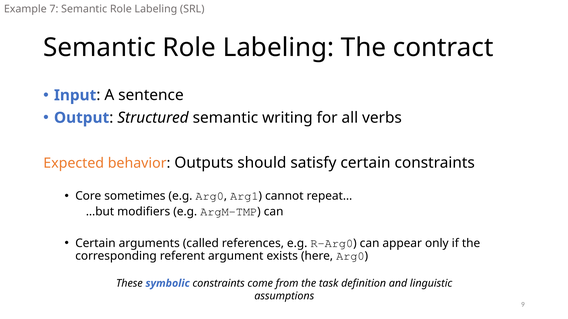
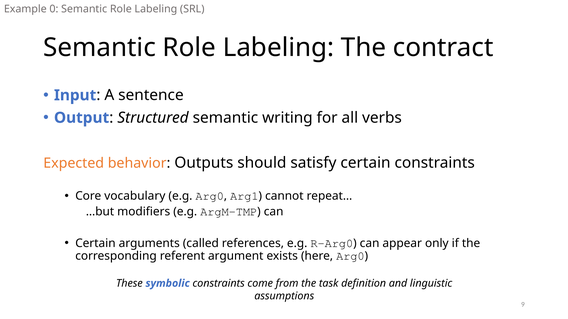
7: 7 -> 0
sometimes: sometimes -> vocabulary
